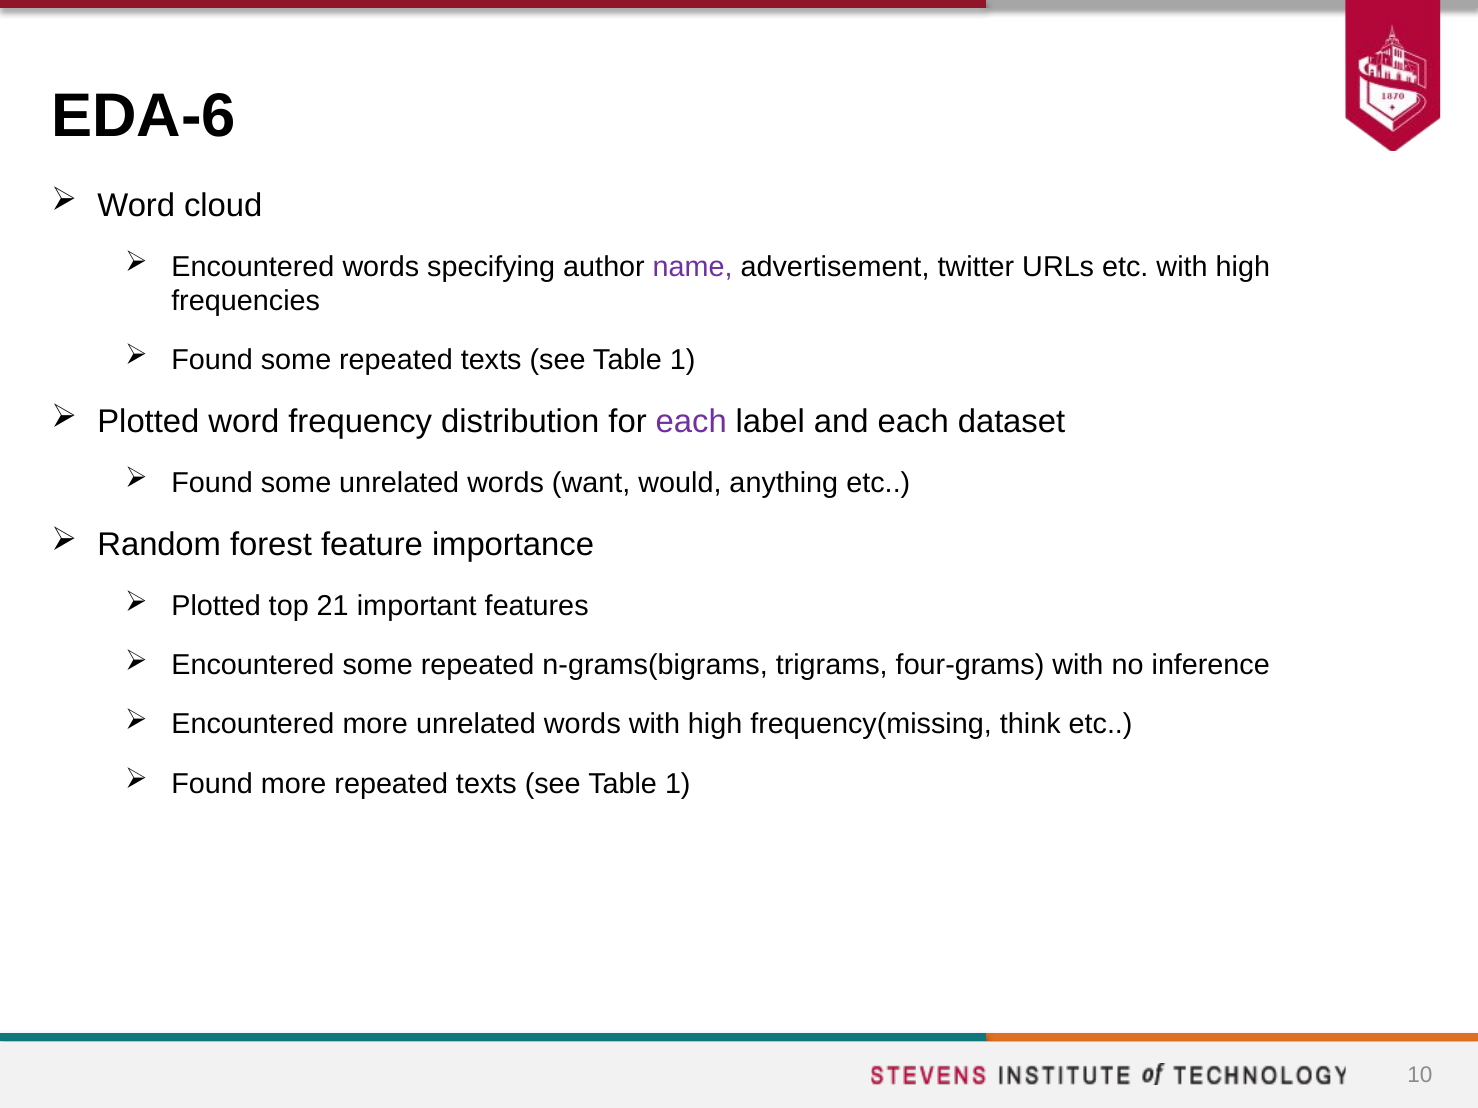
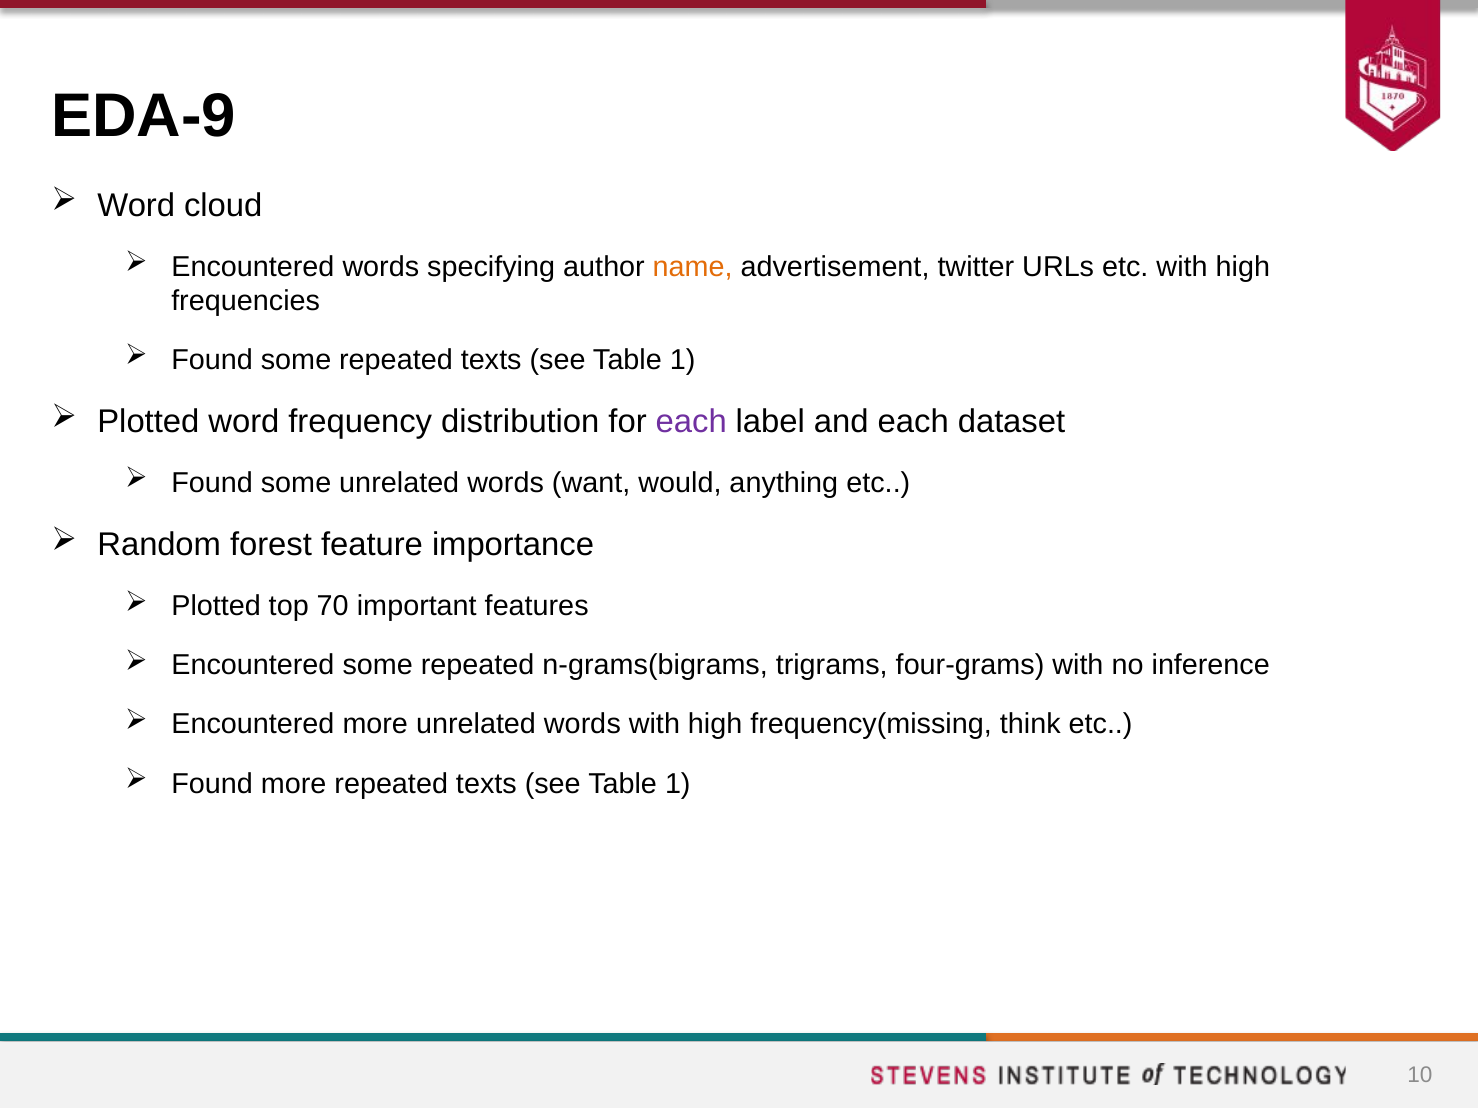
EDA-6: EDA-6 -> EDA-9
name colour: purple -> orange
21: 21 -> 70
